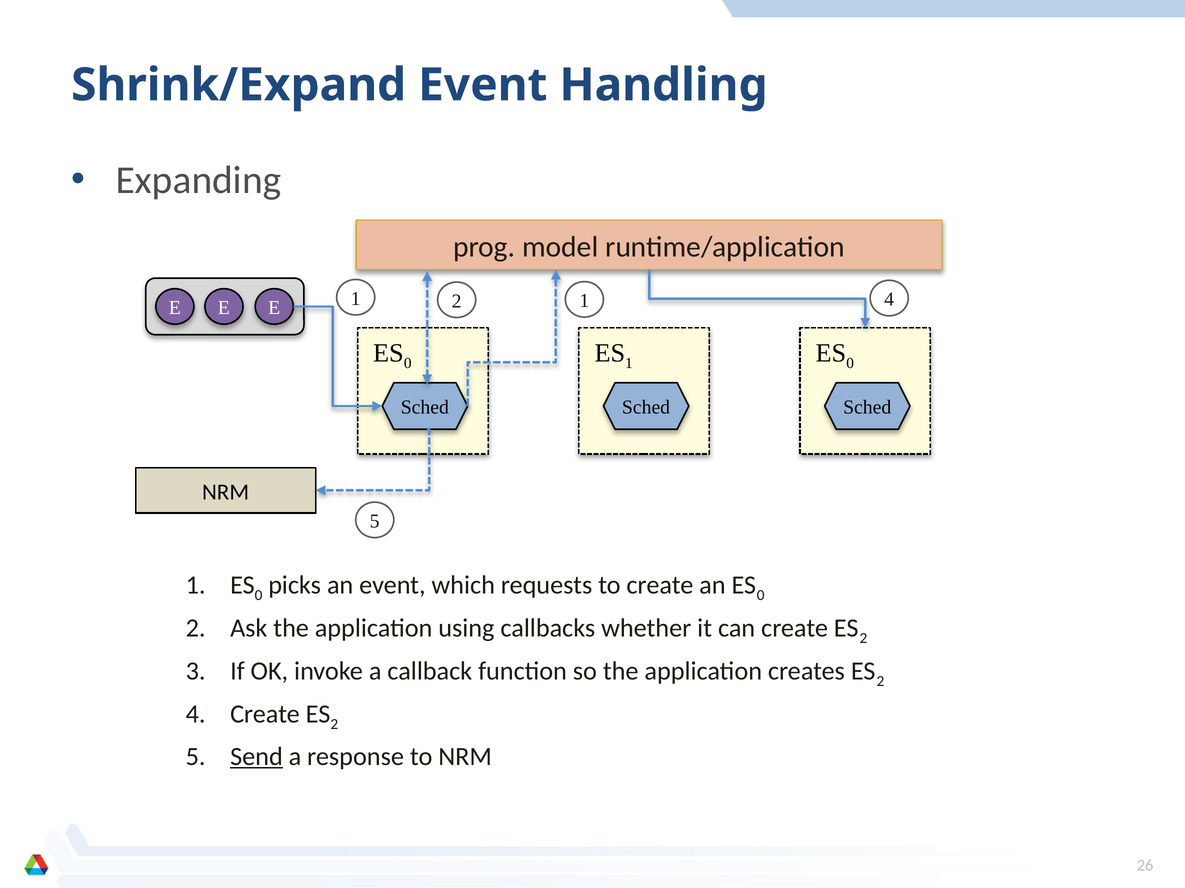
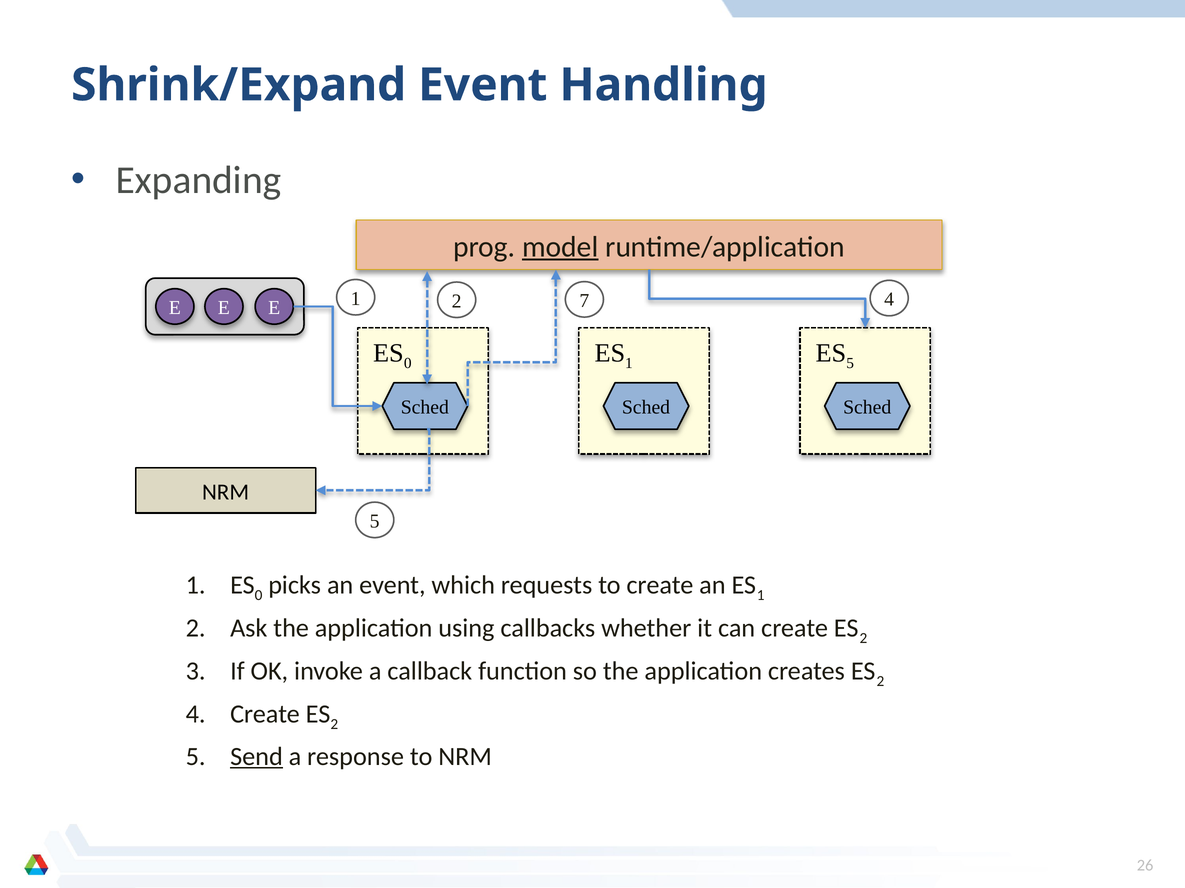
model underline: none -> present
2 1: 1 -> 7
0 at (850, 363): 0 -> 5
0 at (761, 596): 0 -> 1
